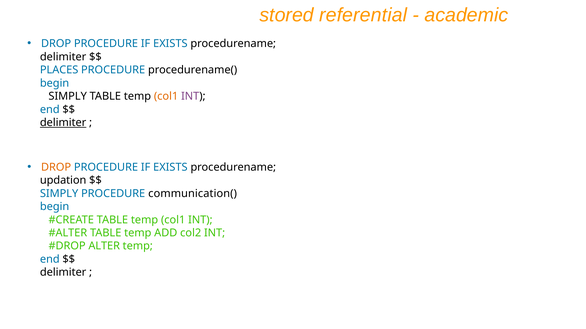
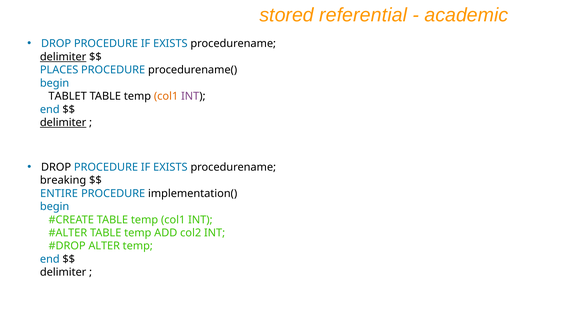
delimiter at (63, 57) underline: none -> present
SIMPLY at (68, 96): SIMPLY -> TABLET
DROP at (56, 167) colour: orange -> black
updation: updation -> breaking
SIMPLY at (59, 194): SIMPLY -> ENTIRE
communication(: communication( -> implementation(
